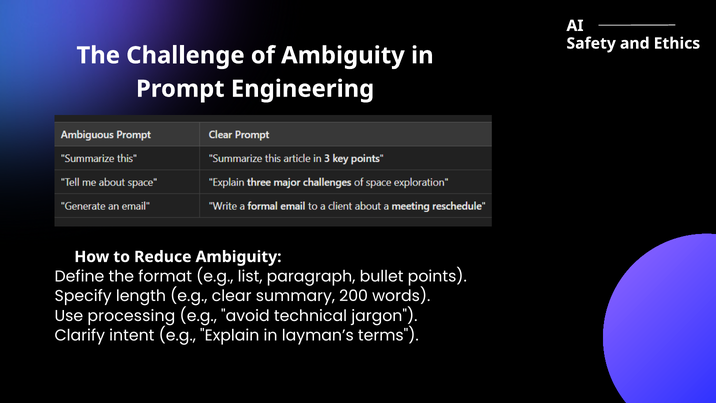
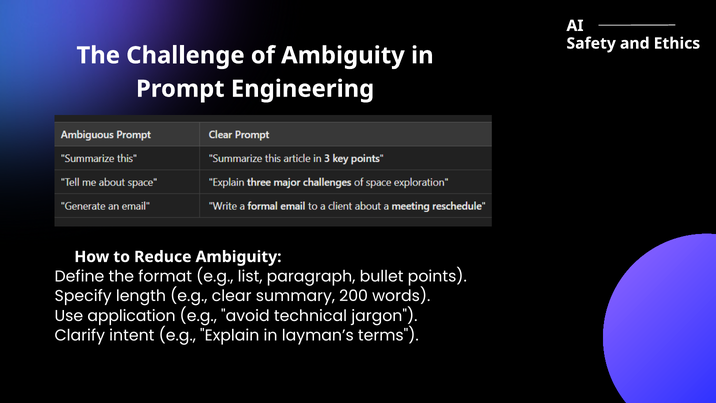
processing: processing -> application
